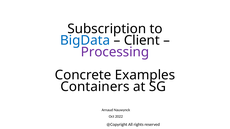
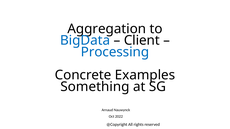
Subscription: Subscription -> Aggregation
Processing colour: purple -> blue
Containers: Containers -> Something
